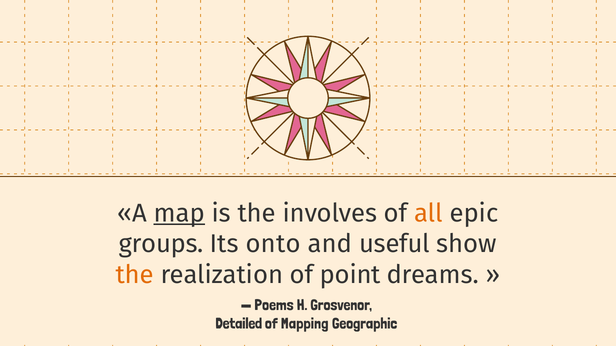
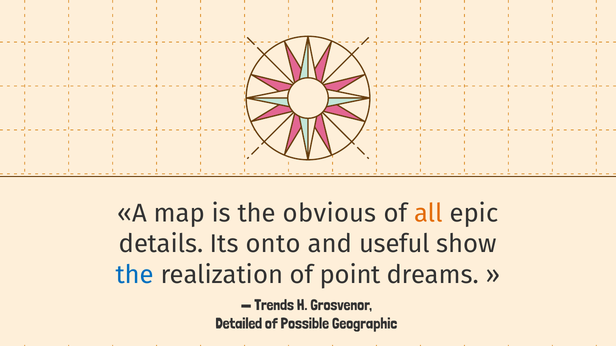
map underline: present -> none
involves: involves -> obvious
groups: groups -> details
the at (135, 275) colour: orange -> blue
Poems: Poems -> Trends
Mapping: Mapping -> Possible
